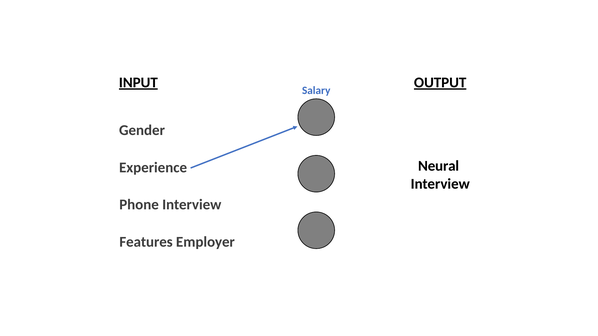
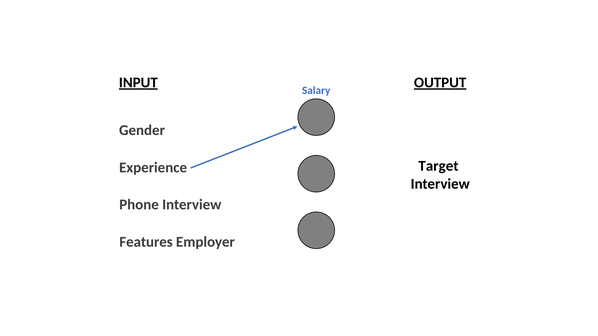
Neural: Neural -> Target
